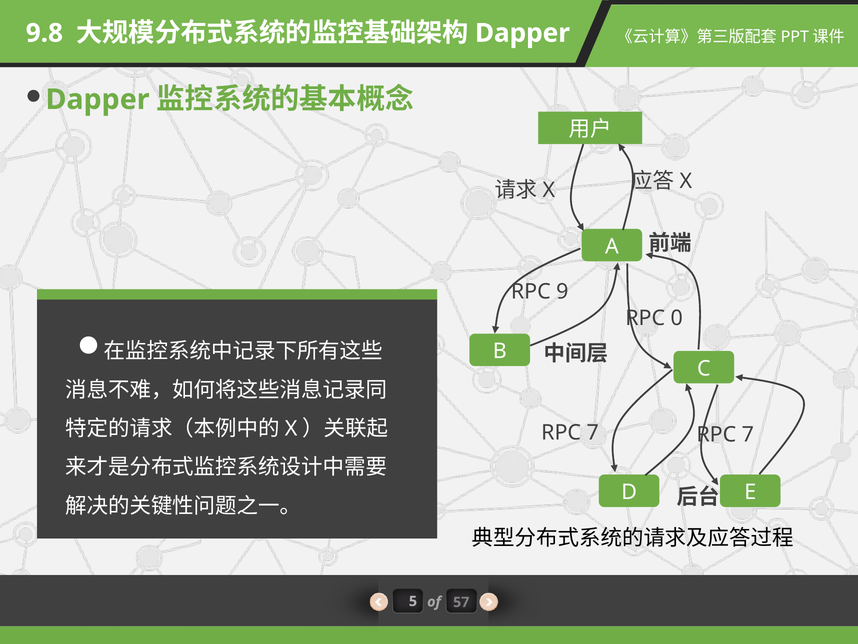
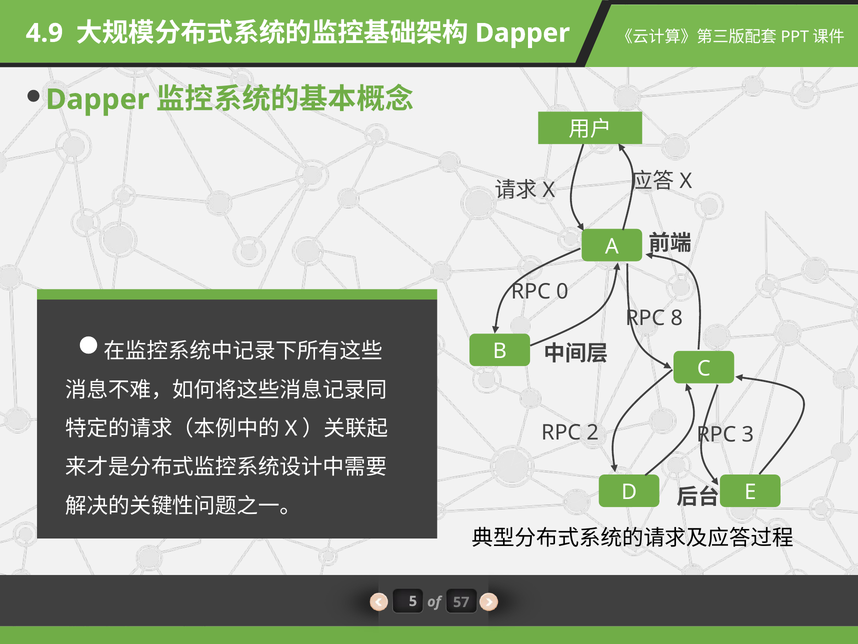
9.8: 9.8 -> 4.9
9: 9 -> 0
0: 0 -> 8
7 at (593, 432): 7 -> 2
7 at (748, 434): 7 -> 3
